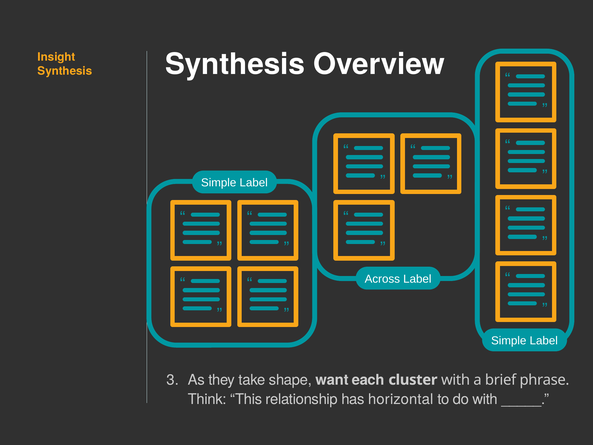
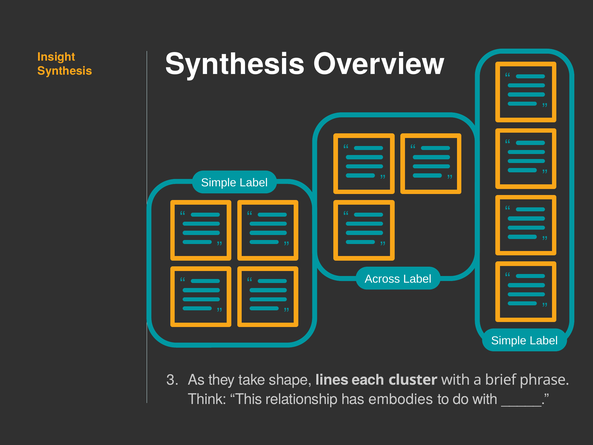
want: want -> lines
horizontal: horizontal -> embodies
